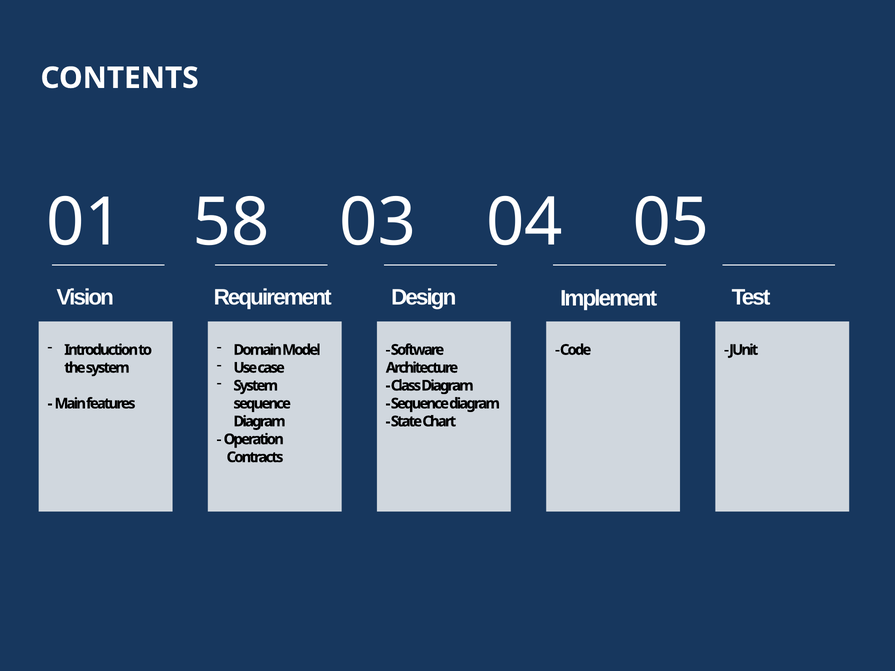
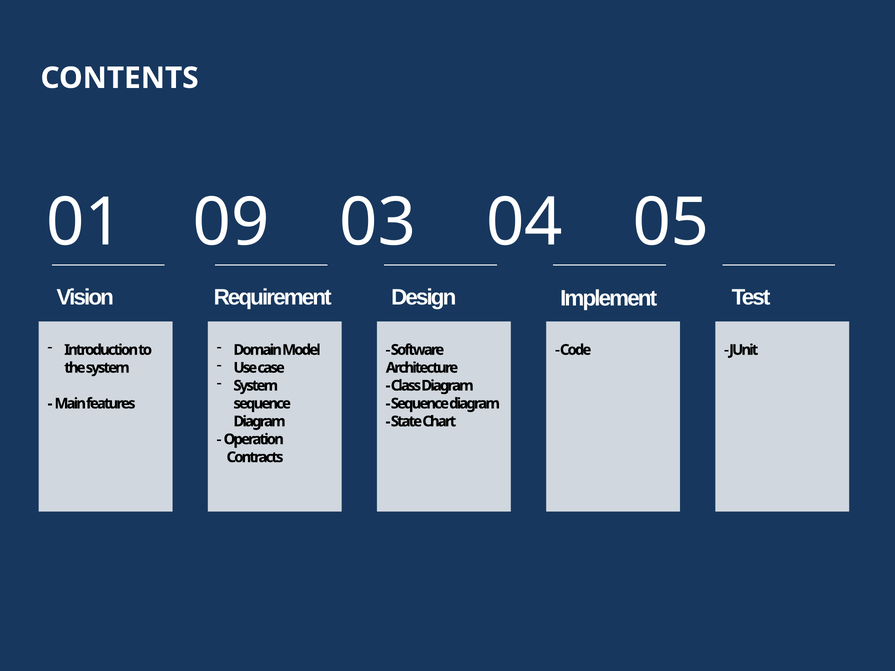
58: 58 -> 09
